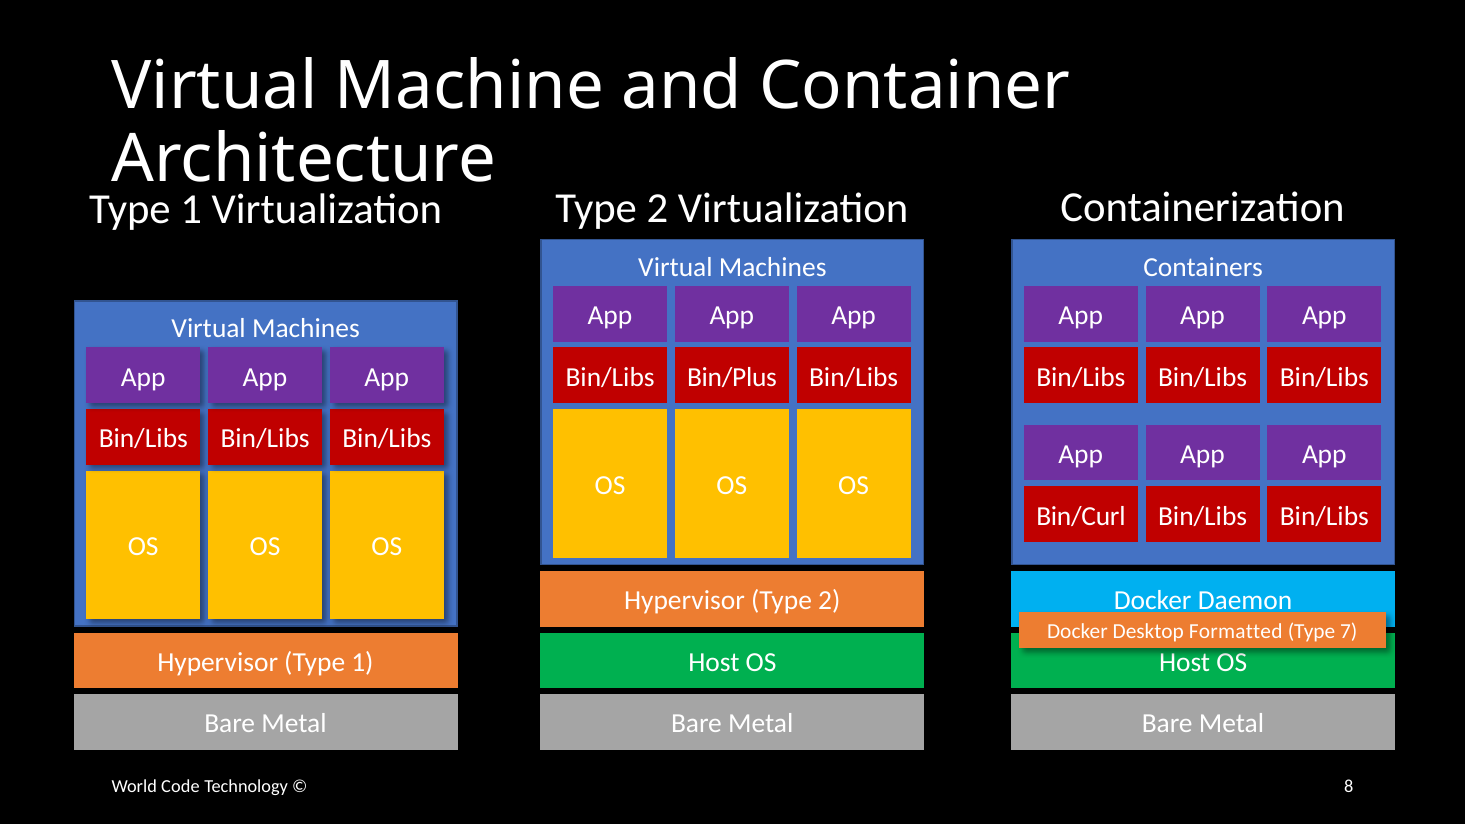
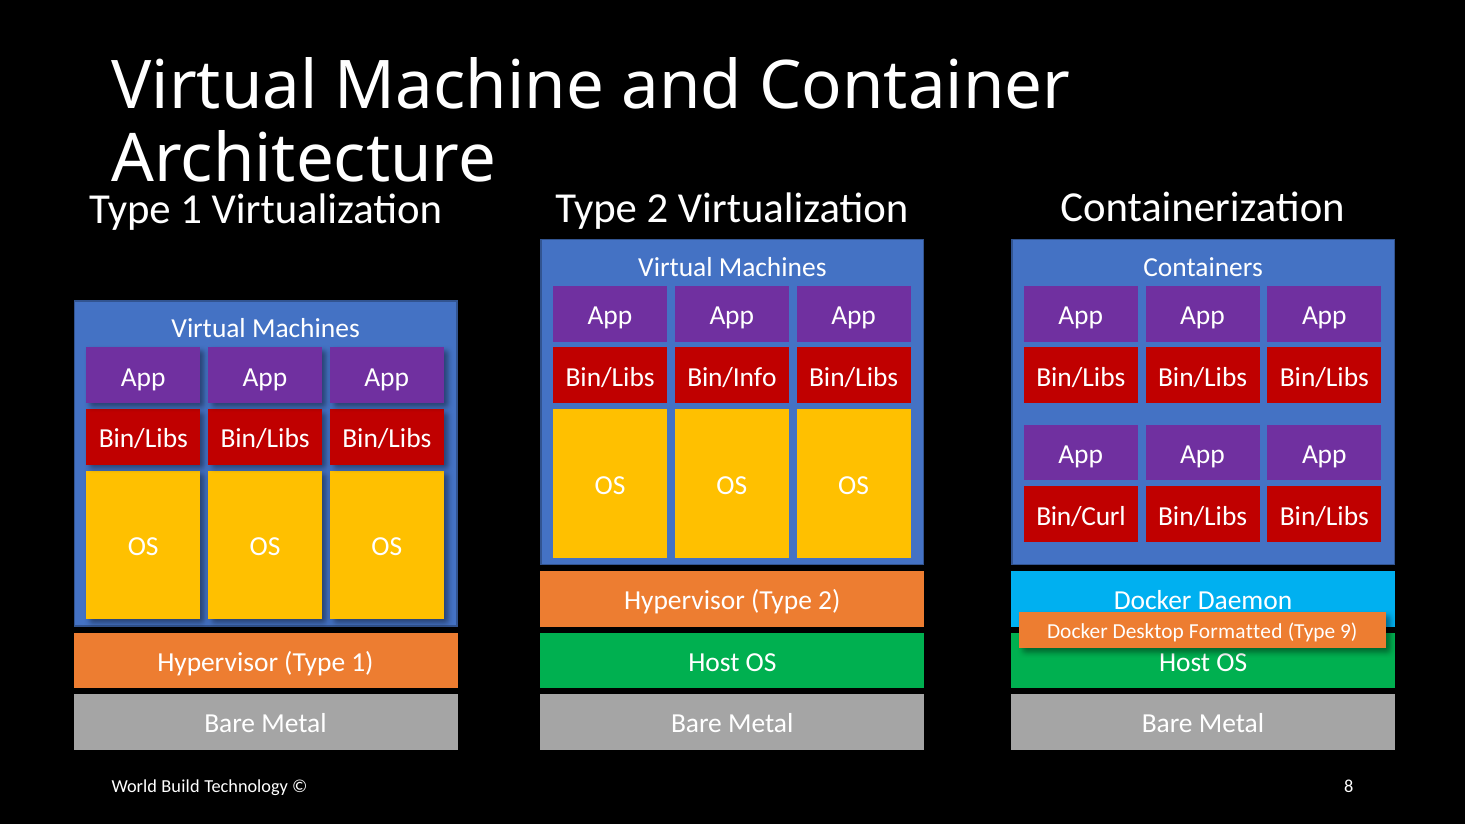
Bin/Plus: Bin/Plus -> Bin/Info
7: 7 -> 9
Code: Code -> Build
